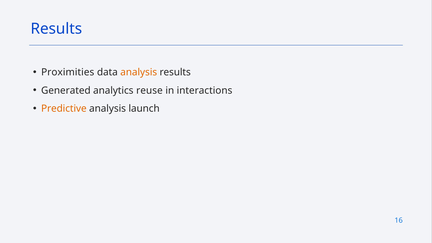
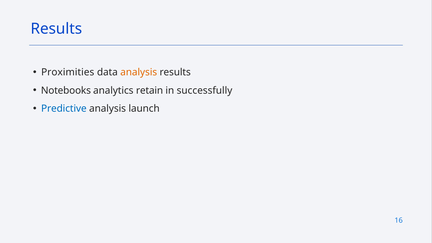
Generated: Generated -> Notebooks
reuse: reuse -> retain
interactions: interactions -> successfully
Predictive colour: orange -> blue
